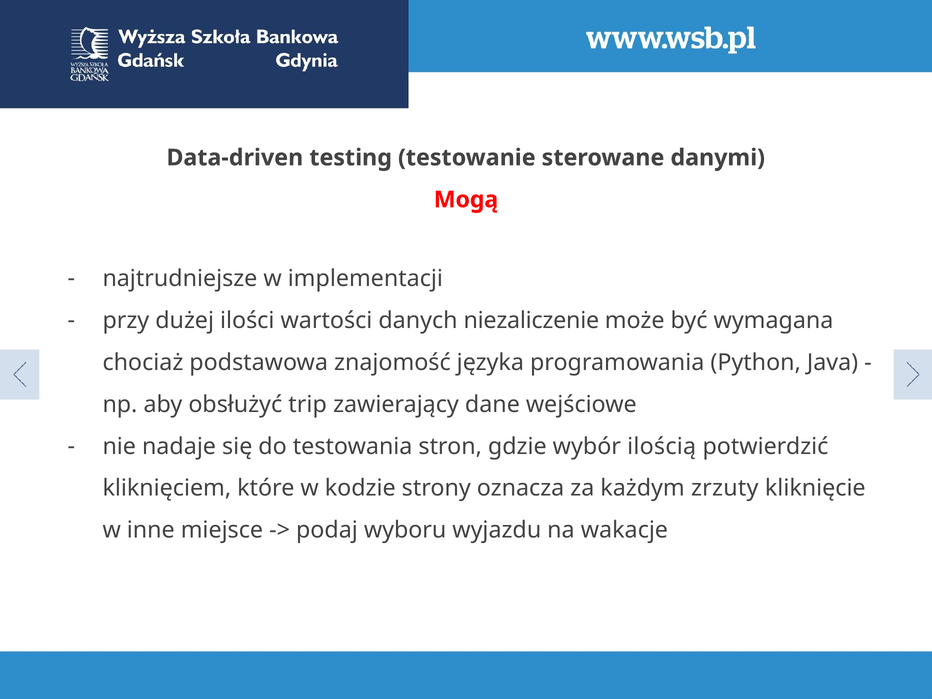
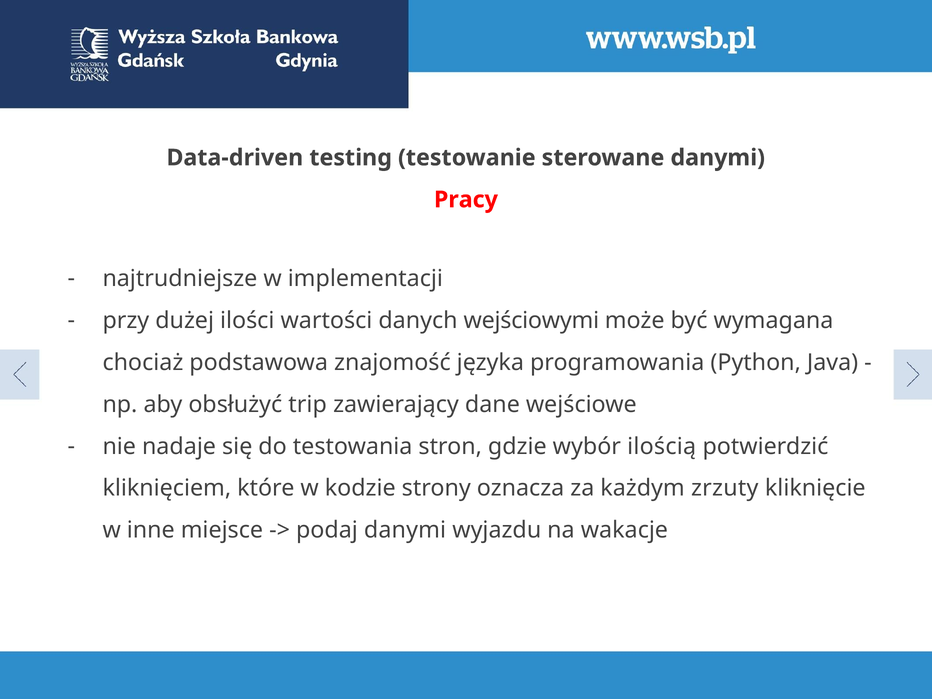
Mogą: Mogą -> Pracy
niezaliczenie: niezaliczenie -> wejściowymi
podaj wyboru: wyboru -> danymi
